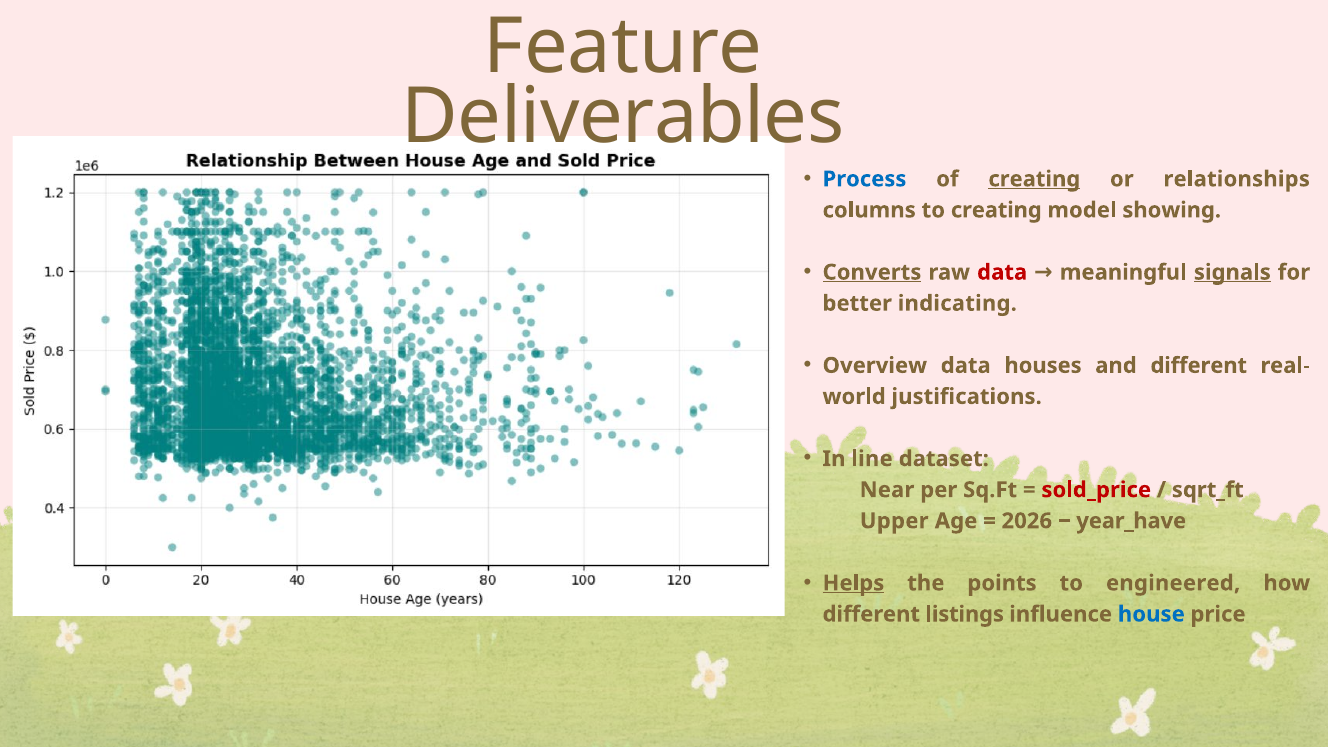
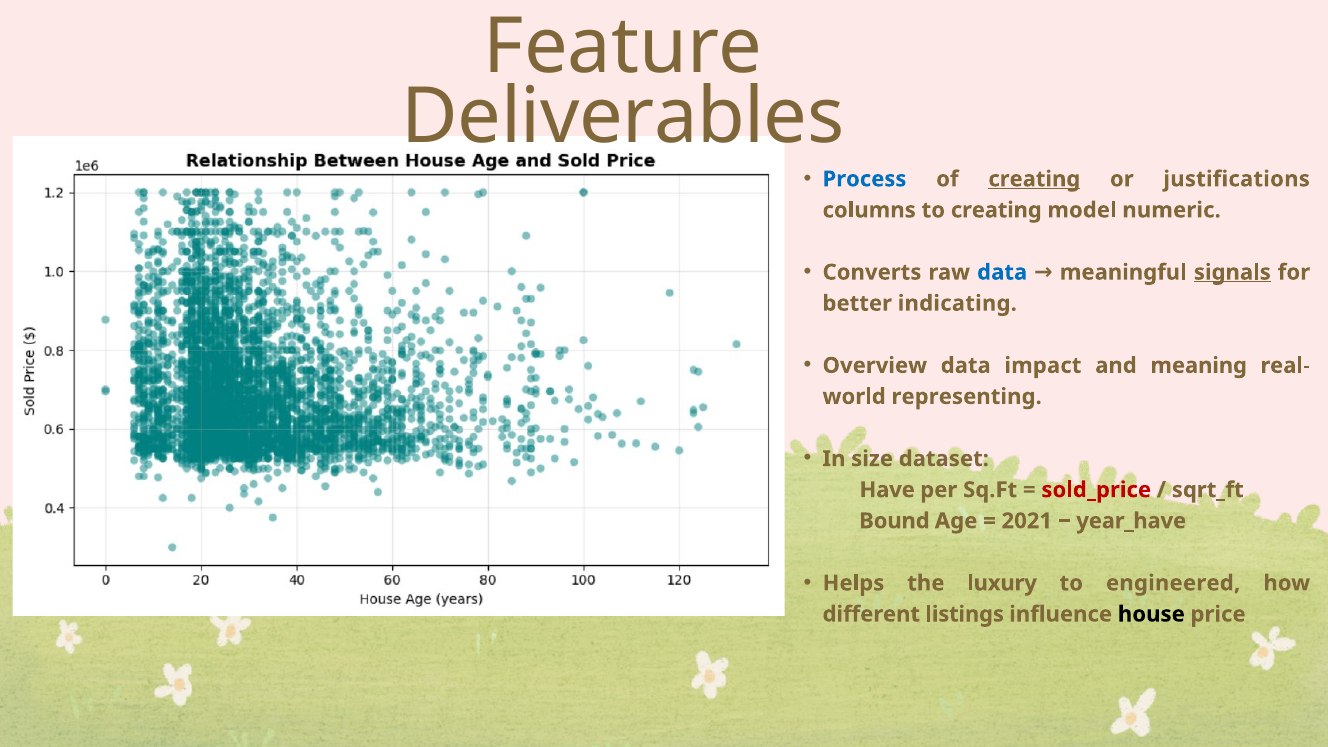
relationships: relationships -> justifications
showing: showing -> numeric
Converts underline: present -> none
data at (1002, 272) colour: red -> blue
houses: houses -> impact
and different: different -> meaning
justifications: justifications -> representing
line: line -> size
Near: Near -> Have
Upper: Upper -> Bound
2026: 2026 -> 2021
Helps underline: present -> none
points: points -> luxury
house colour: blue -> black
